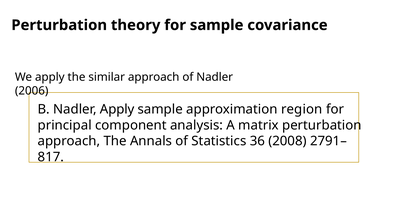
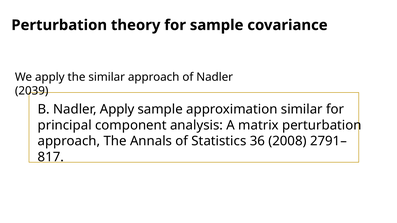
2006: 2006 -> 2039
approximation region: region -> similar
